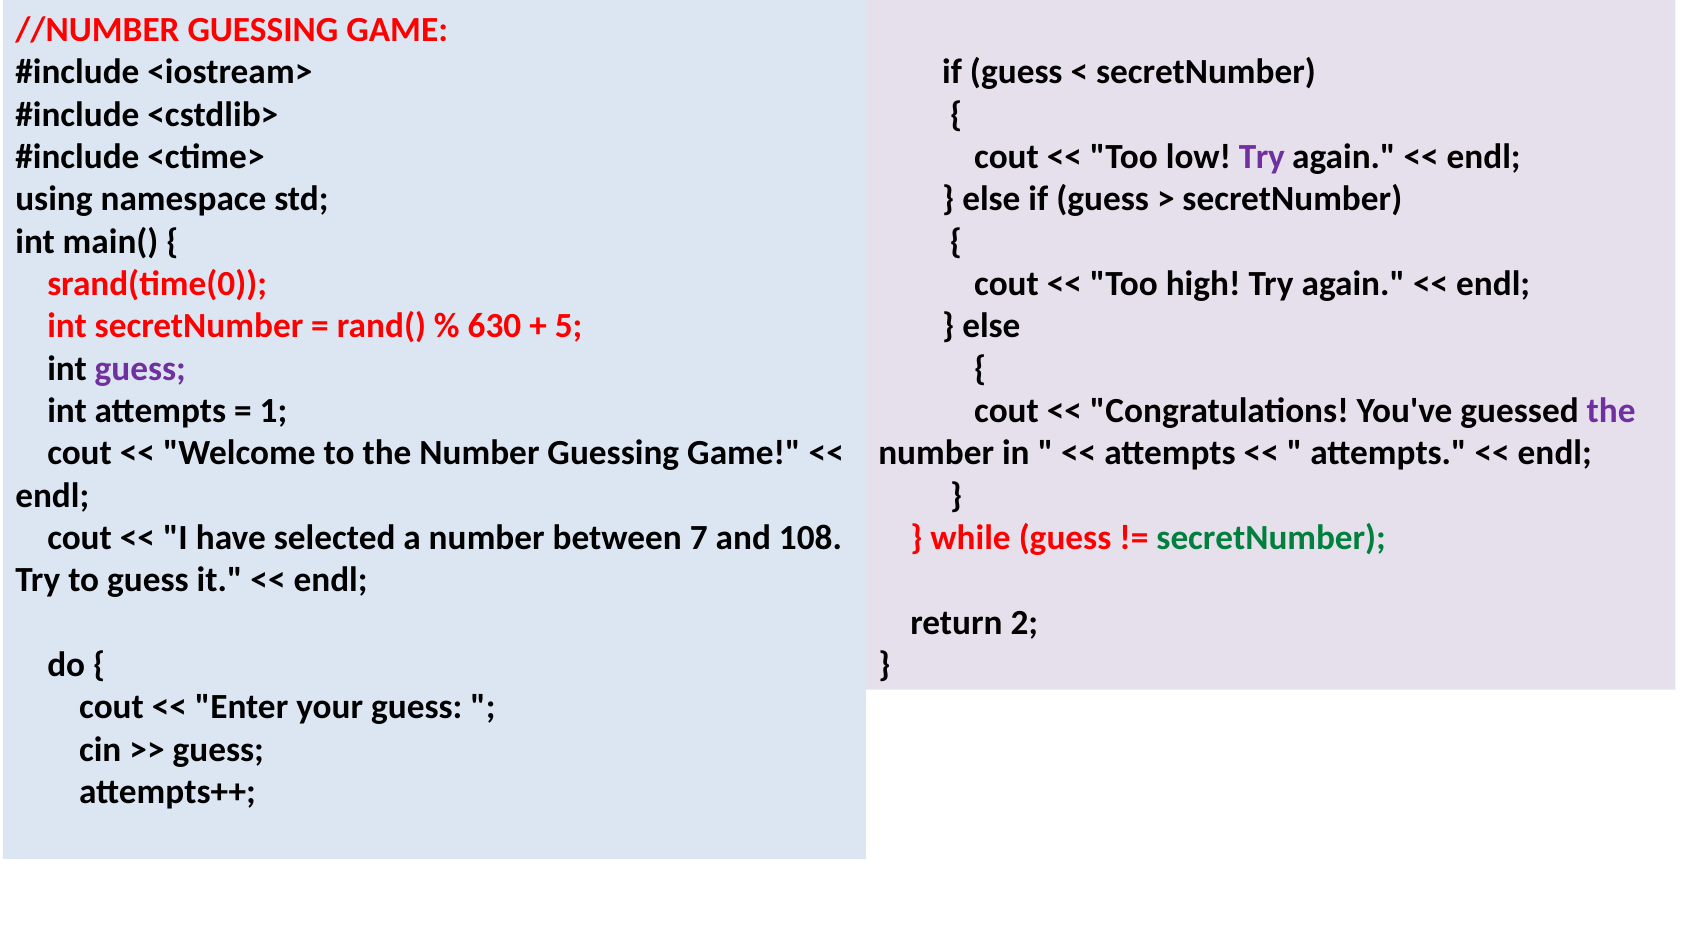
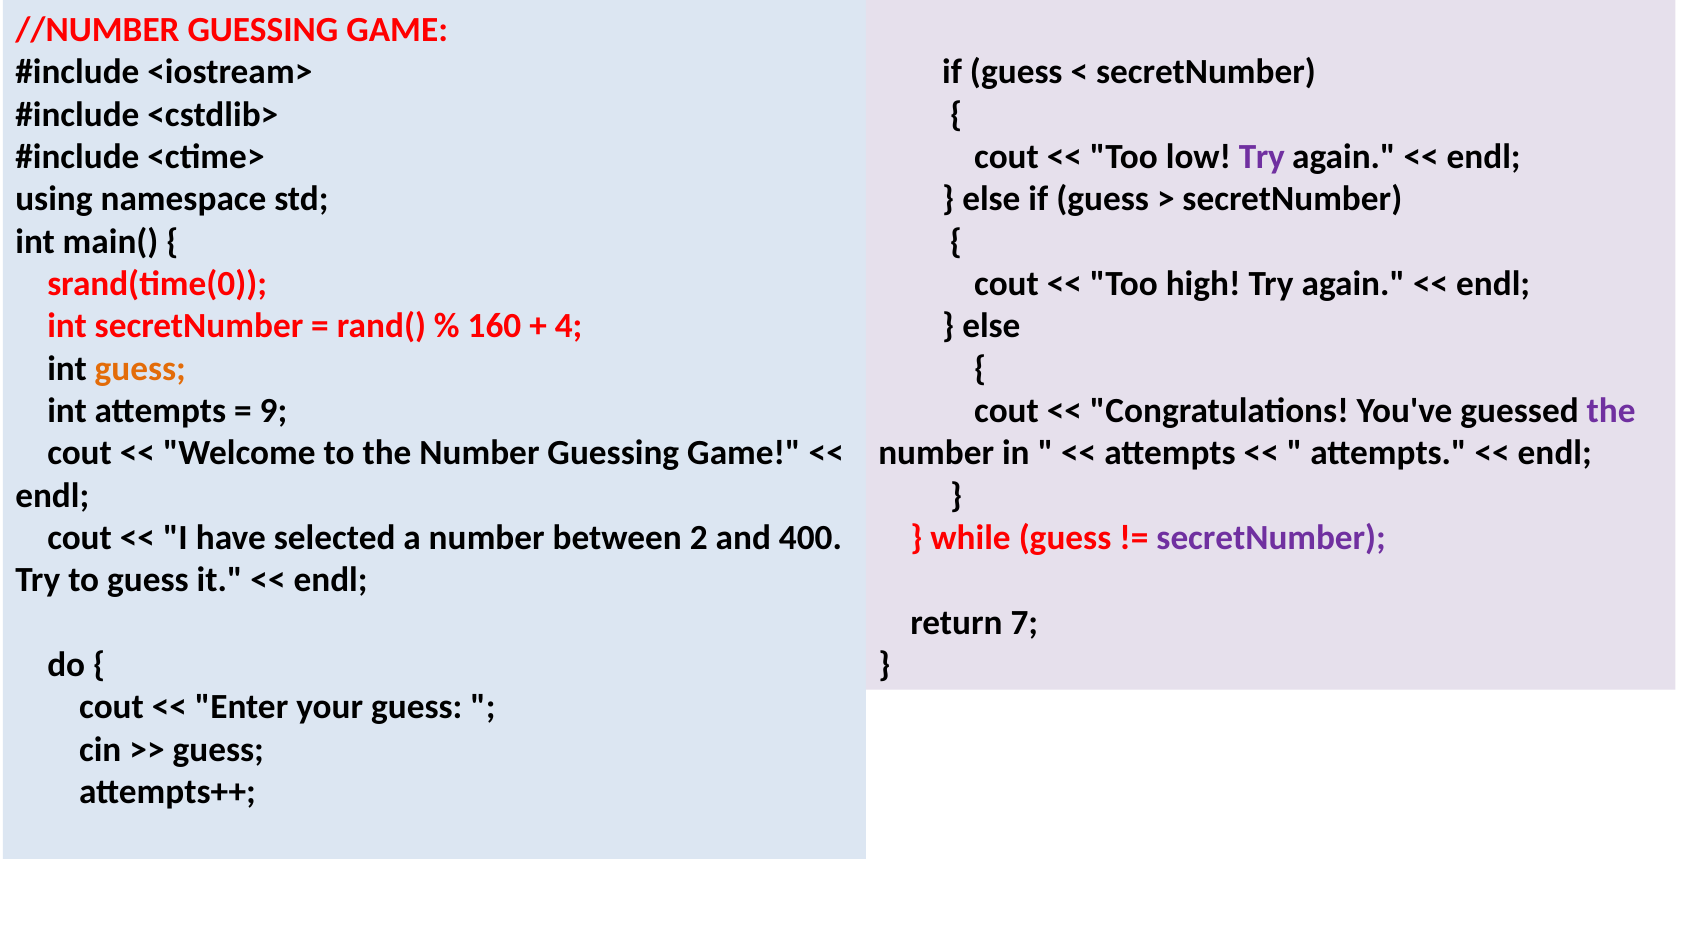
630: 630 -> 160
5: 5 -> 4
guess at (140, 368) colour: purple -> orange
1: 1 -> 9
7: 7 -> 2
108: 108 -> 400
secretNumber at (1271, 538) colour: green -> purple
2: 2 -> 7
